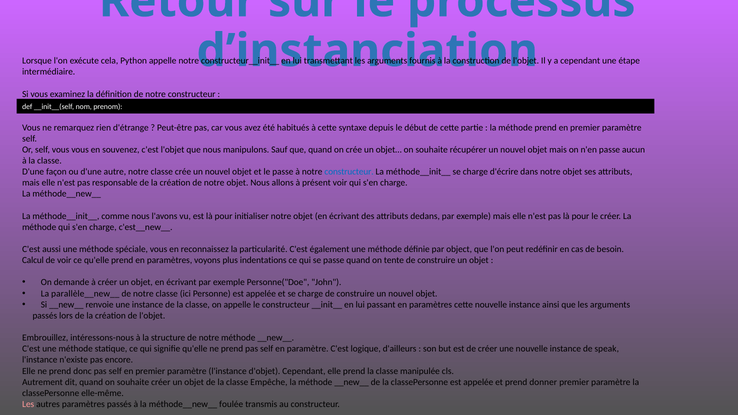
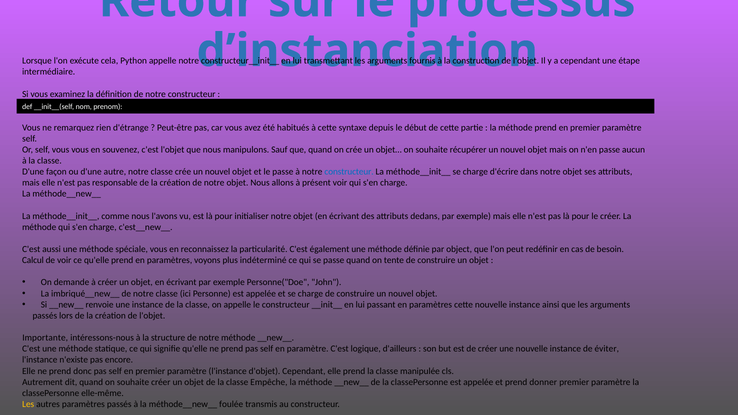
indentations: indentations -> indéterminé
parallèle__new__: parallèle__new__ -> imbriqué__new__
Embrouillez: Embrouillez -> Importante
speak: speak -> éviter
Les at (28, 404) colour: pink -> yellow
